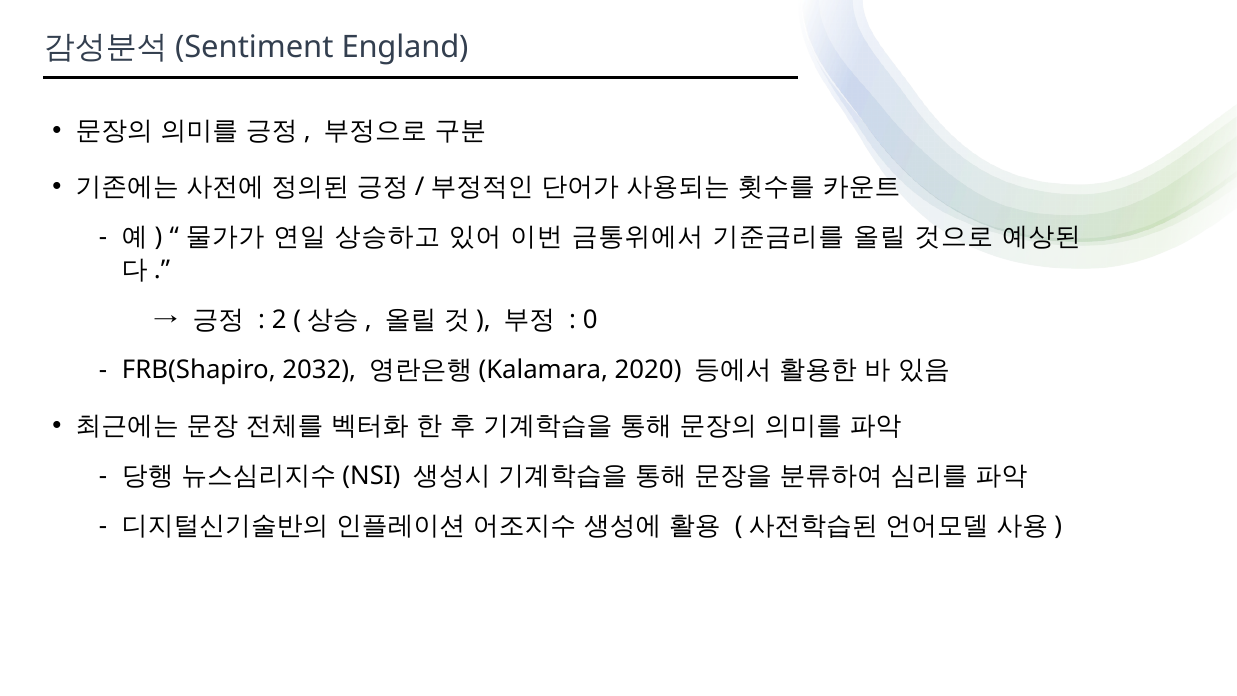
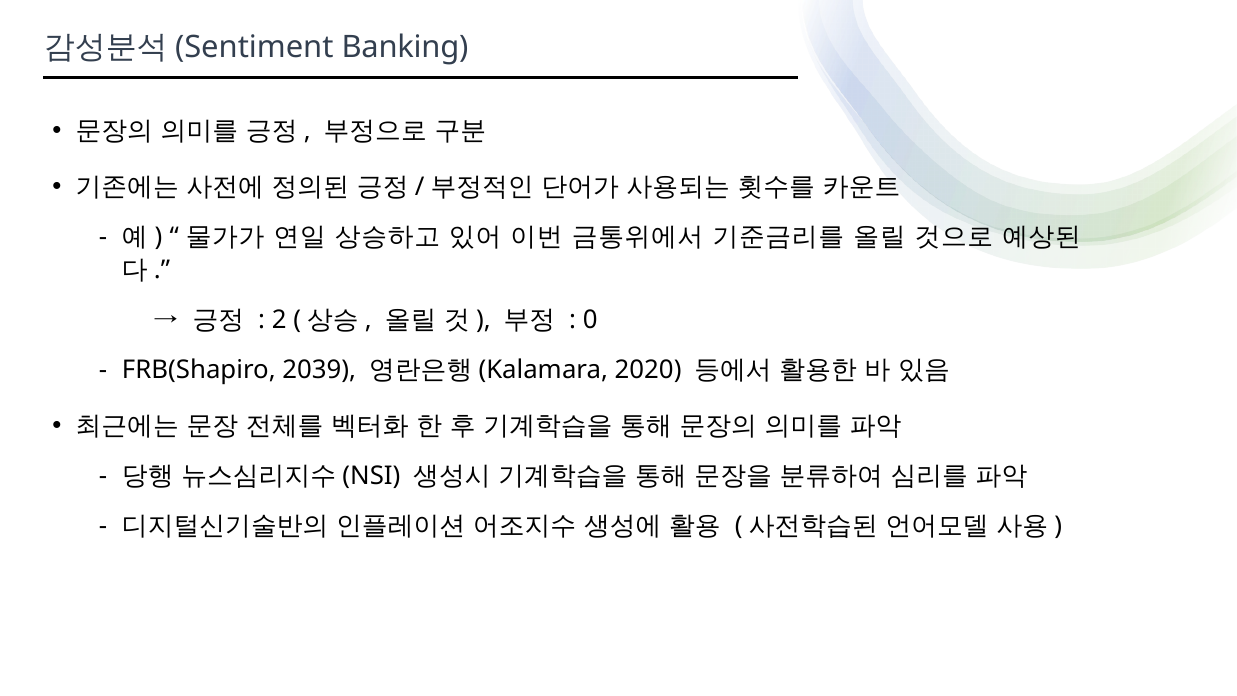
England: England -> Banking
2032: 2032 -> 2039
